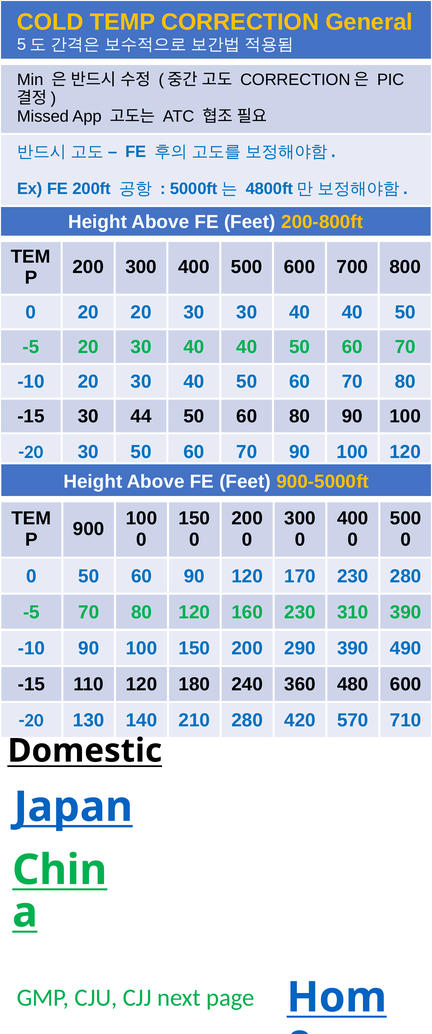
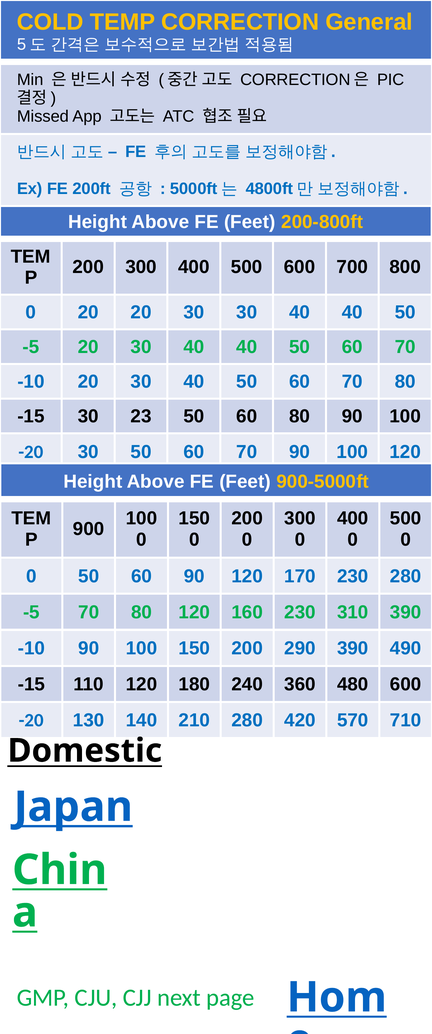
44: 44 -> 23
